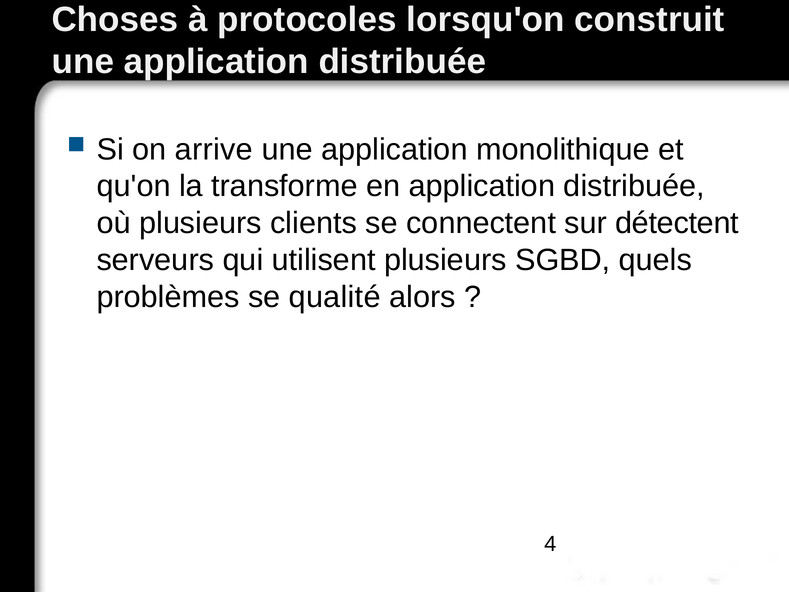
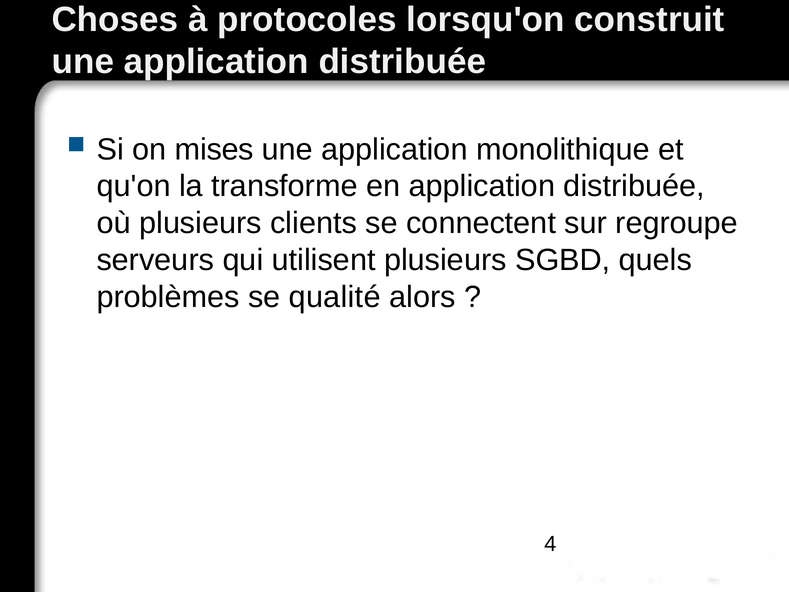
arrive: arrive -> mises
détectent: détectent -> regroupe
